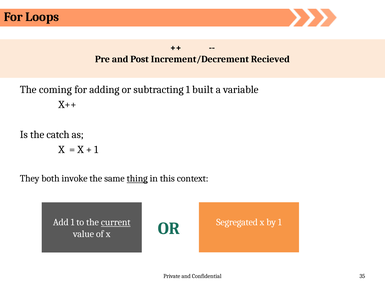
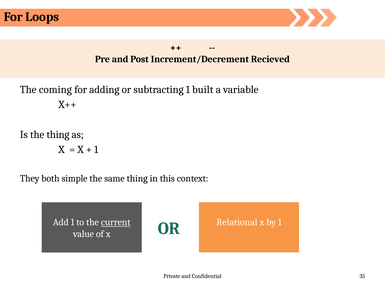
the catch: catch -> thing
invoke: invoke -> simple
thing at (137, 178) underline: present -> none
Segregated: Segregated -> Relational
